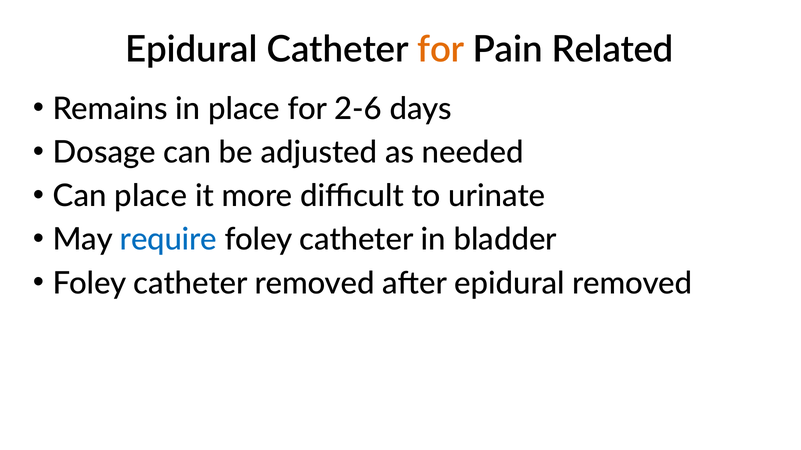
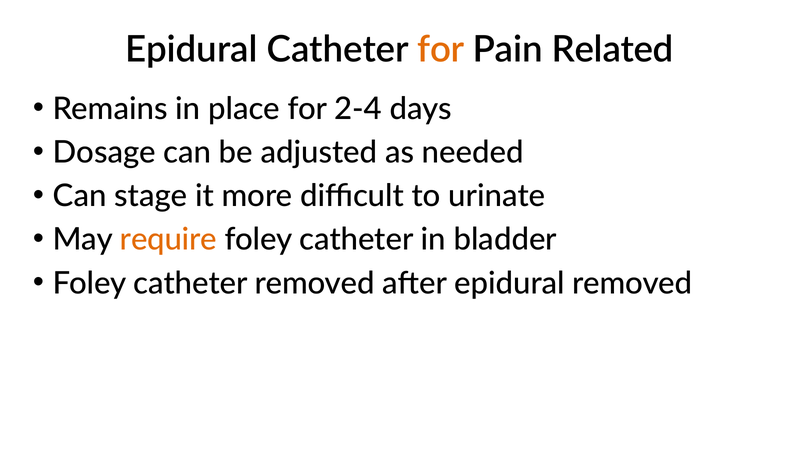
2-6: 2-6 -> 2-4
Can place: place -> stage
require colour: blue -> orange
